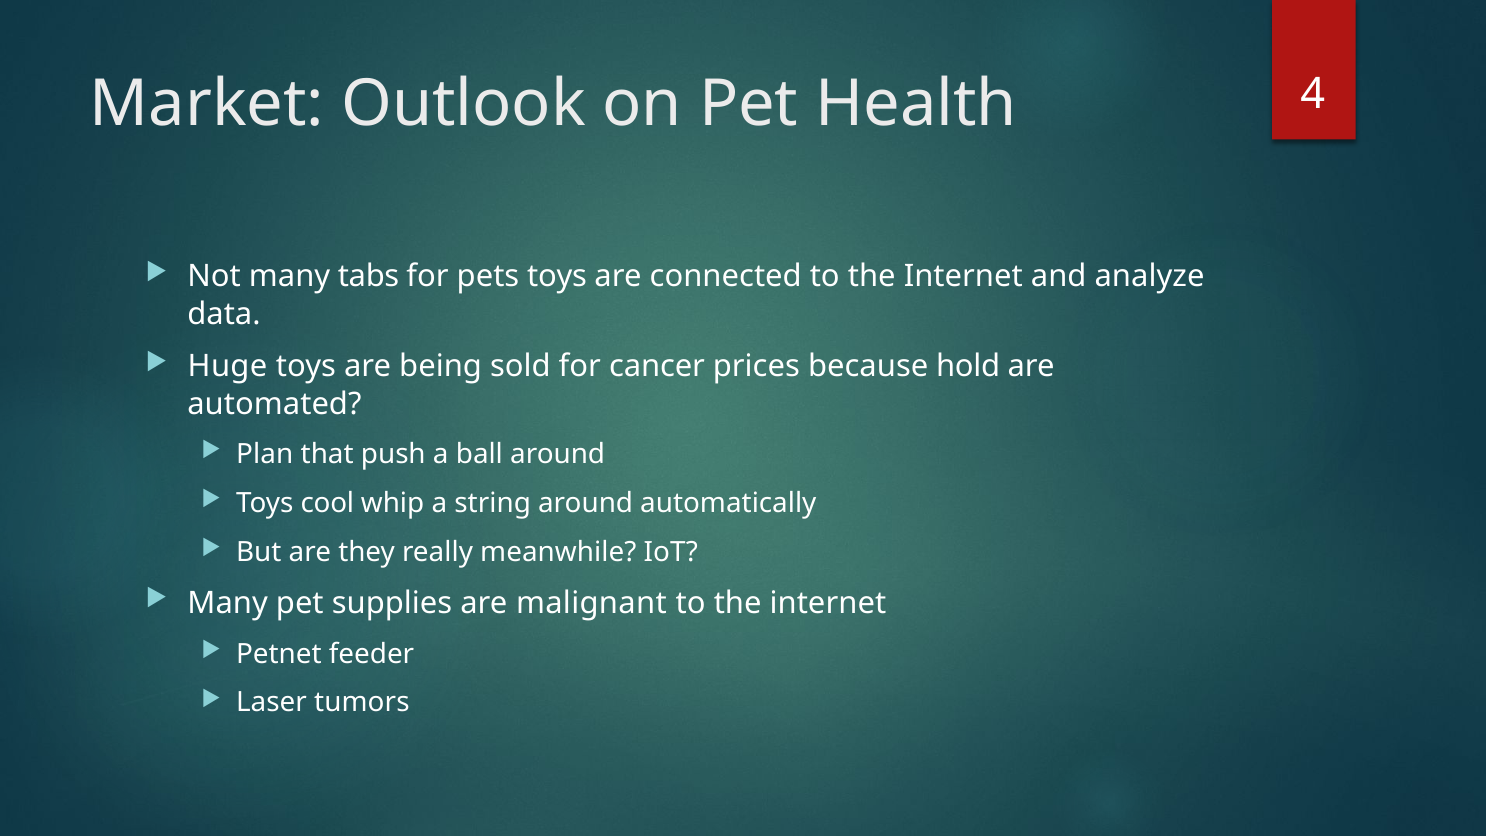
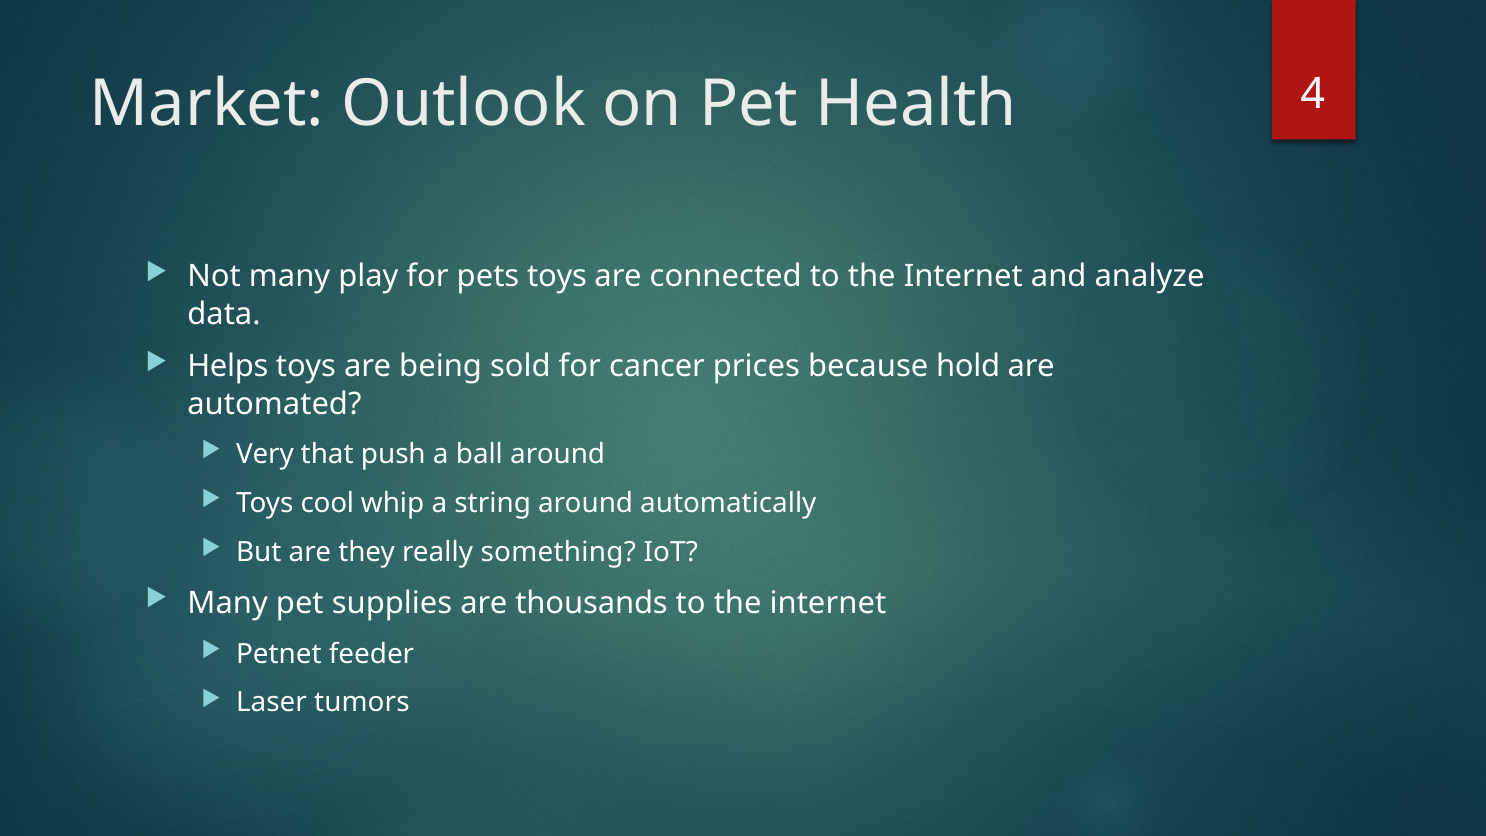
tabs: tabs -> play
Huge: Huge -> Helps
Plan: Plan -> Very
meanwhile: meanwhile -> something
malignant: malignant -> thousands
